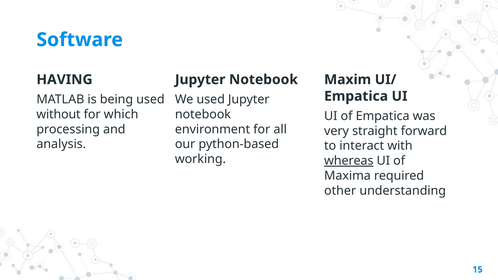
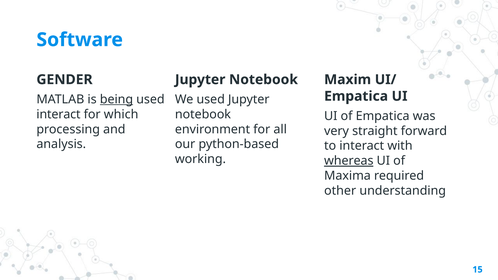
HAVING: HAVING -> GENDER
being underline: none -> present
without at (58, 114): without -> interact
